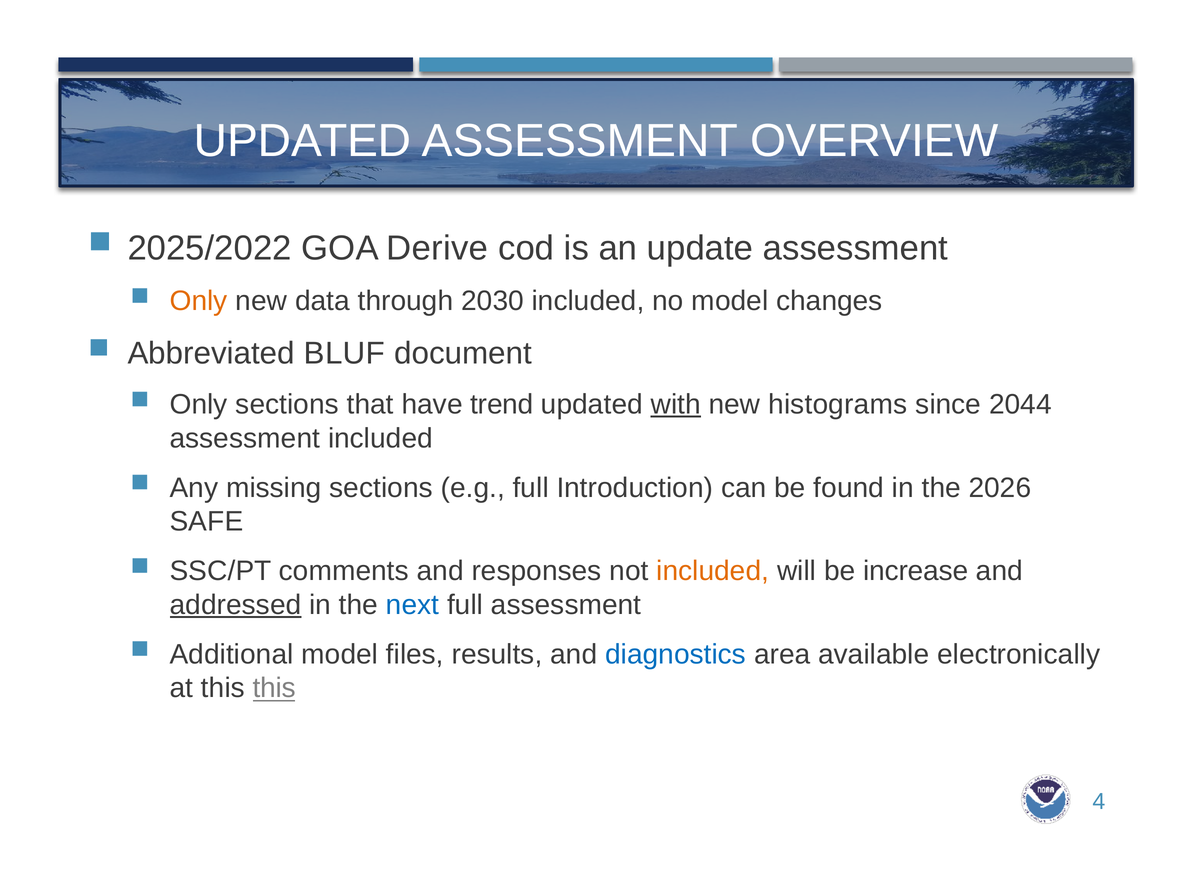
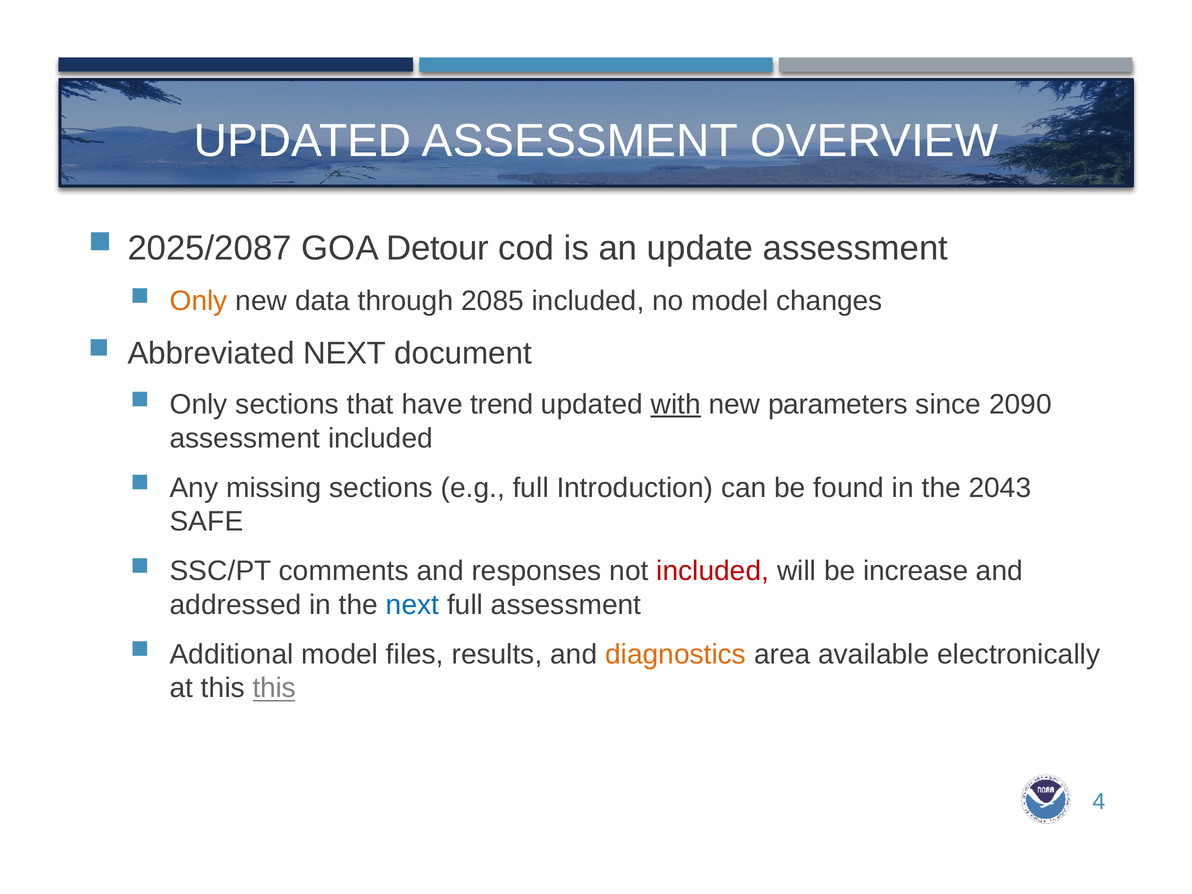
2025/2022: 2025/2022 -> 2025/2087
Derive: Derive -> Detour
2030: 2030 -> 2085
Abbreviated BLUF: BLUF -> NEXT
histograms: histograms -> parameters
2044: 2044 -> 2090
2026: 2026 -> 2043
included at (713, 571) colour: orange -> red
addressed underline: present -> none
diagnostics colour: blue -> orange
